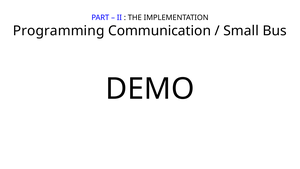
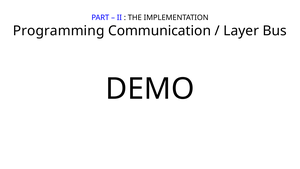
Small: Small -> Layer
